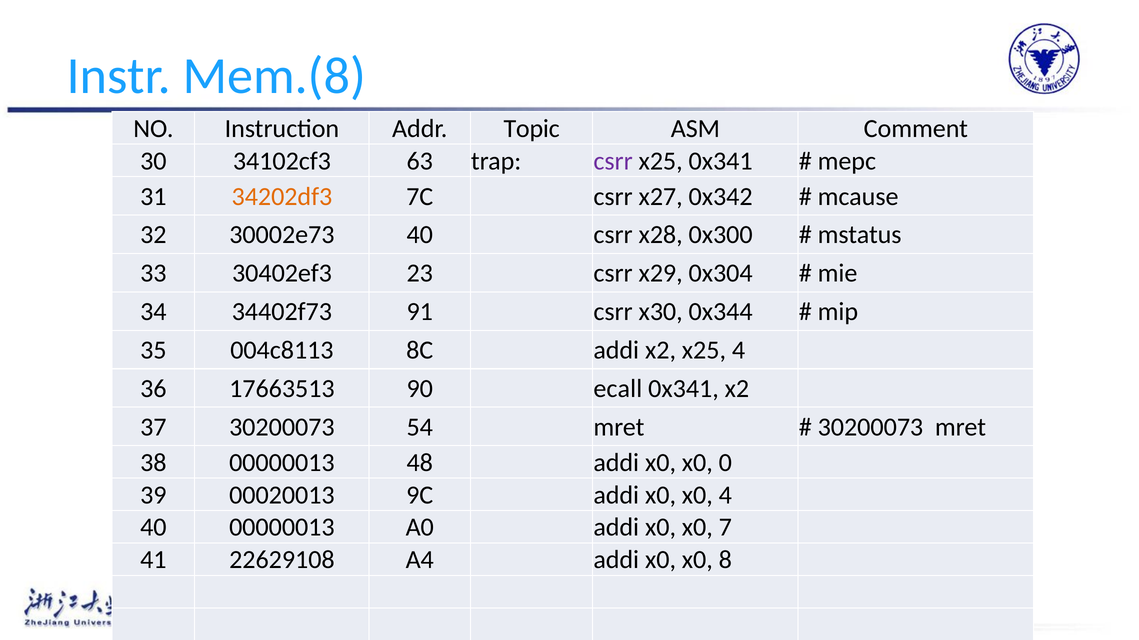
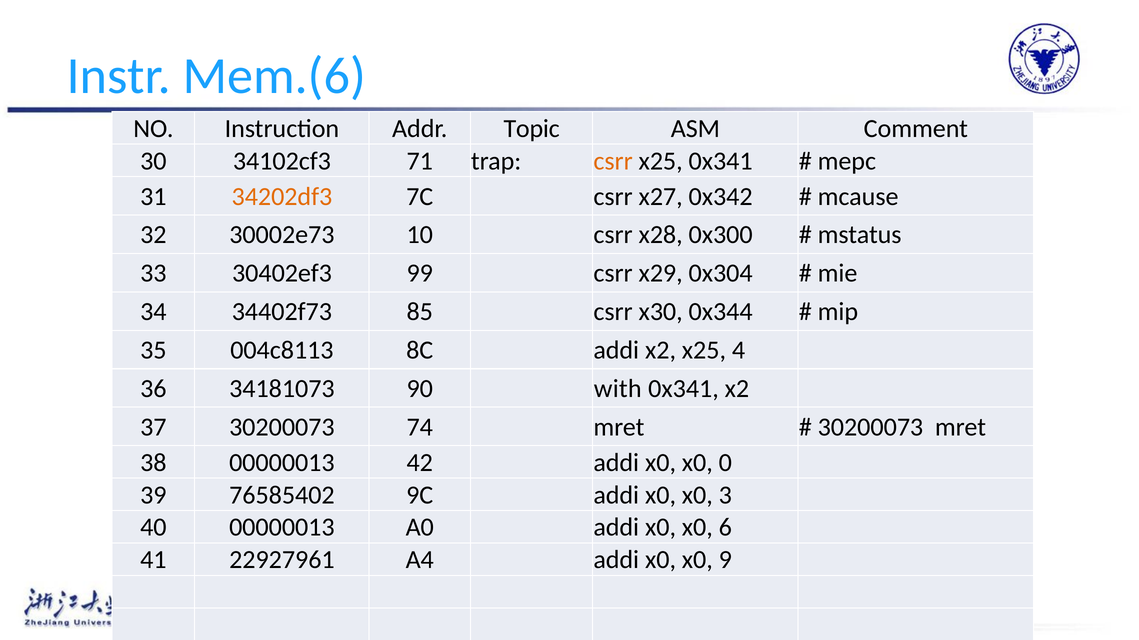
Mem.(8: Mem.(8 -> Mem.(6
63: 63 -> 71
csrr at (613, 161) colour: purple -> orange
30002e73 40: 40 -> 10
23: 23 -> 99
91: 91 -> 85
17663513: 17663513 -> 34181073
ecall: ecall -> with
54: 54 -> 74
48: 48 -> 42
00020013: 00020013 -> 76585402
x0 4: 4 -> 3
7: 7 -> 6
22629108: 22629108 -> 22927961
8: 8 -> 9
